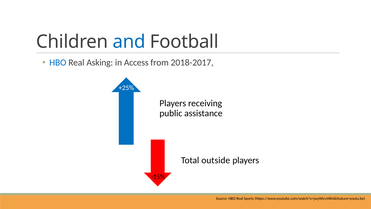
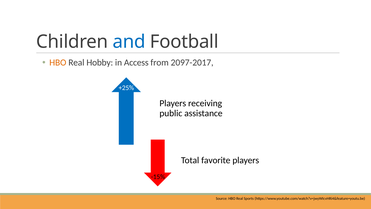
HBO at (58, 63) colour: blue -> orange
Asking: Asking -> Hobby
2018-2017: 2018-2017 -> 2097-2017
outside: outside -> favorite
